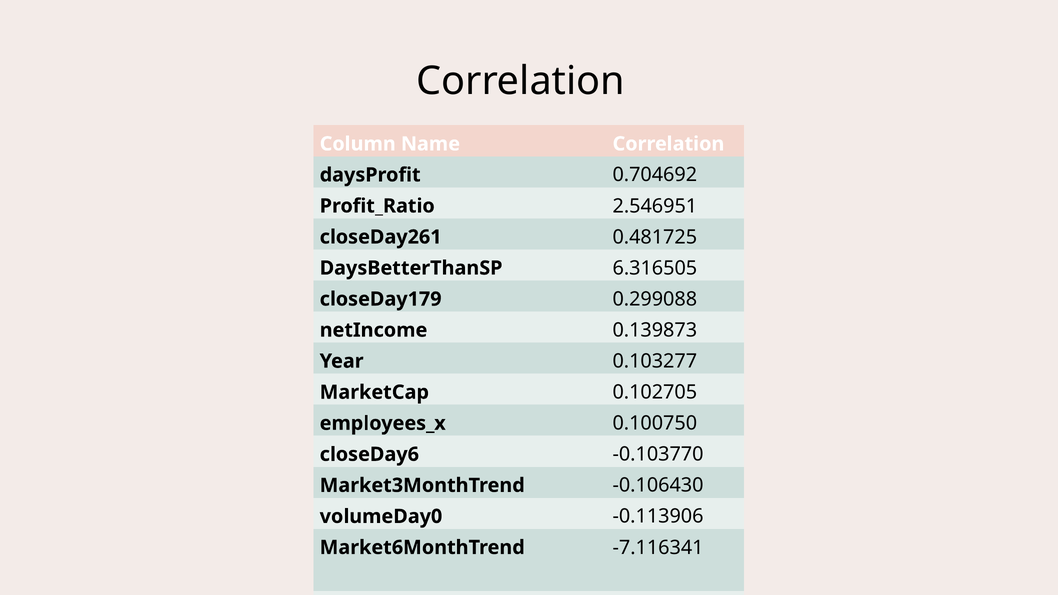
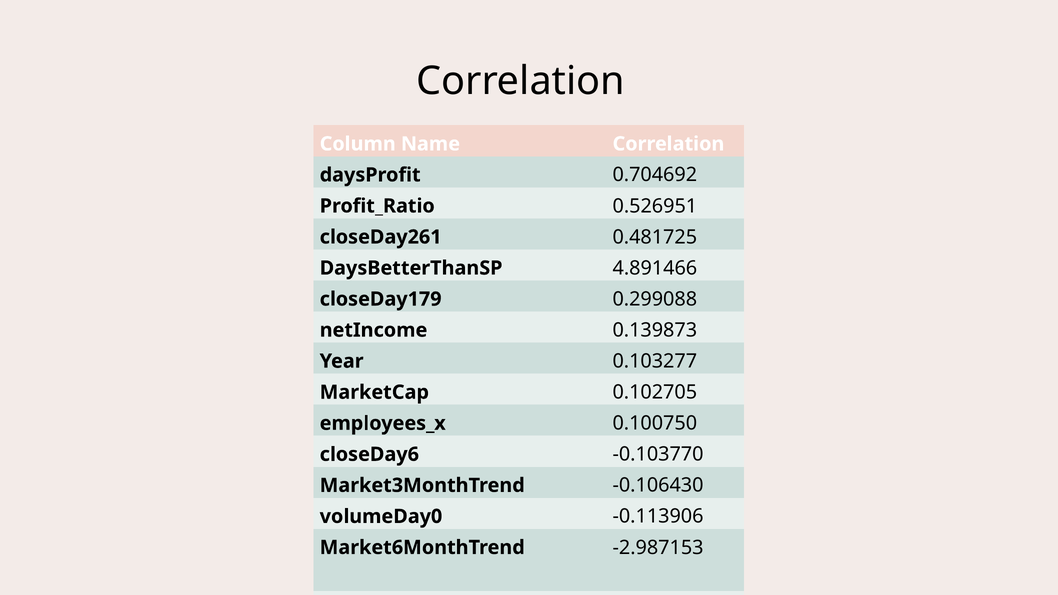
2.546951: 2.546951 -> 0.526951
6.316505: 6.316505 -> 4.891466
-7.116341: -7.116341 -> -2.987153
